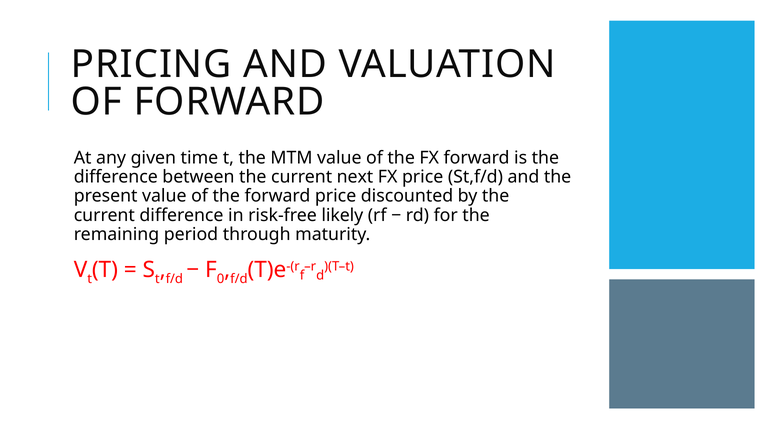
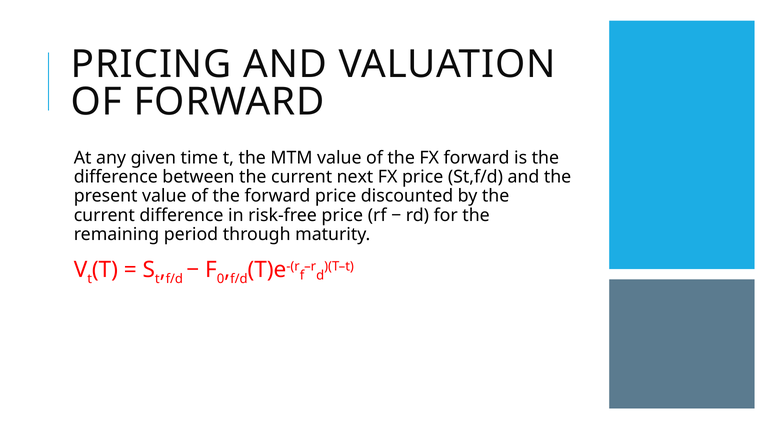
risk-free likely: likely -> price
